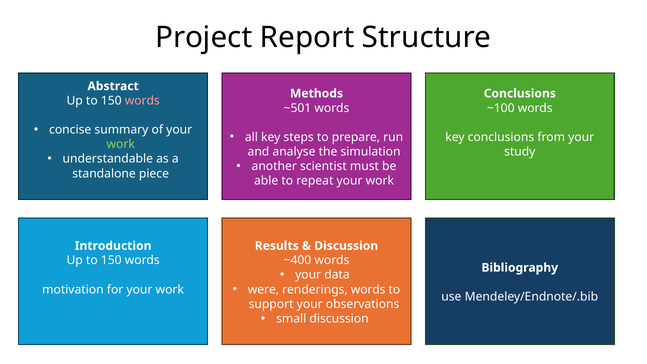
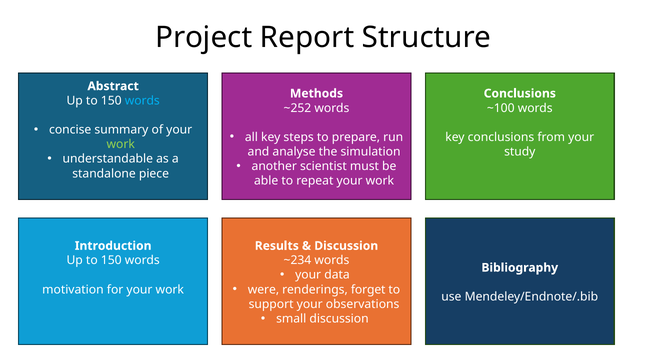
words at (142, 101) colour: pink -> light blue
~501: ~501 -> ~252
~400: ~400 -> ~234
renderings words: words -> forget
